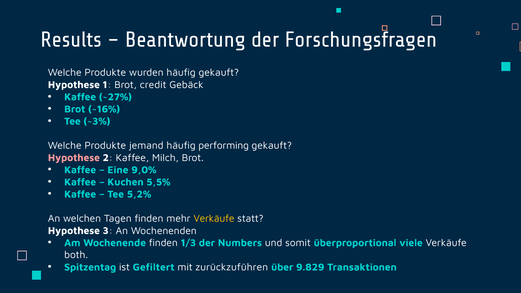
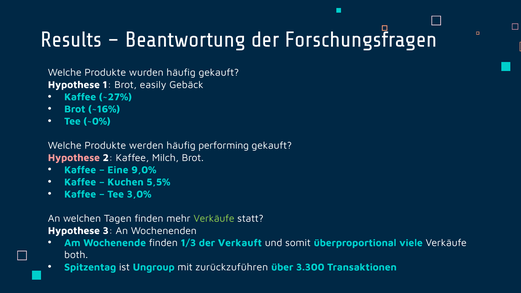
credit: credit -> easily
~3%: ~3% -> ~0%
jemand: jemand -> werden
5,2%: 5,2% -> 3,0%
Verkäufe at (214, 219) colour: yellow -> light green
Numbers: Numbers -> Verkauft
Gefiltert: Gefiltert -> Ungroup
9.829: 9.829 -> 3.300
